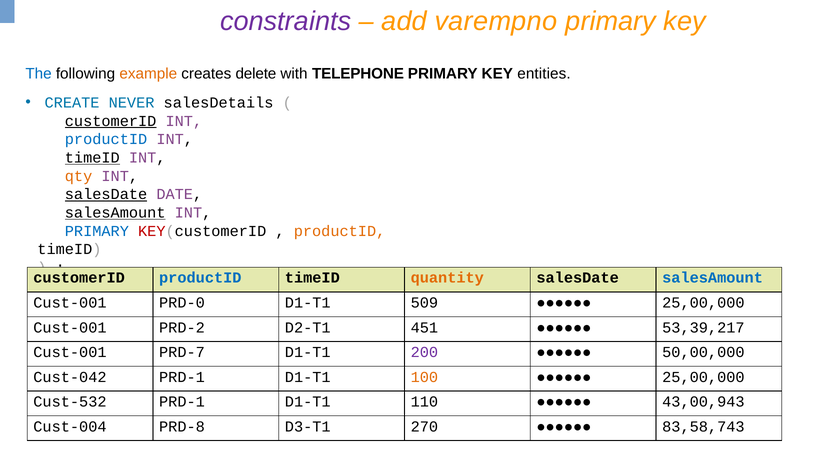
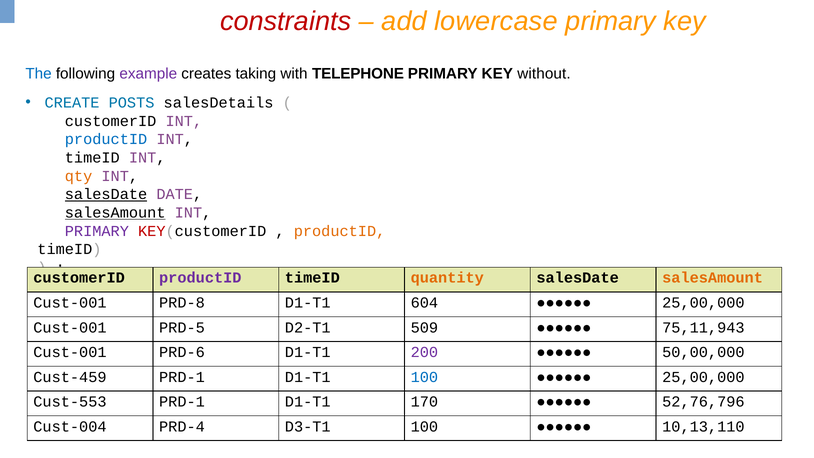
constraints colour: purple -> red
varempno: varempno -> lowercase
example colour: orange -> purple
delete: delete -> taking
entities: entities -> without
NEVER: NEVER -> POSTS
customerID at (111, 121) underline: present -> none
timeID at (92, 158) underline: present -> none
PRIMARY at (97, 231) colour: blue -> purple
productID at (200, 278) colour: blue -> purple
salesAmount at (713, 278) colour: blue -> orange
PRD-0: PRD-0 -> PRD-8
509: 509 -> 604
PRD-2: PRD-2 -> PRD-5
451: 451 -> 509
53,39,217: 53,39,217 -> 75,11,943
PRD-7: PRD-7 -> PRD-6
Cust-042: Cust-042 -> Cust-459
100 at (424, 377) colour: orange -> blue
Cust-532: Cust-532 -> Cust-553
110: 110 -> 170
43,00,943: 43,00,943 -> 52,76,796
PRD-8: PRD-8 -> PRD-4
D3-T1 270: 270 -> 100
83,58,743: 83,58,743 -> 10,13,110
